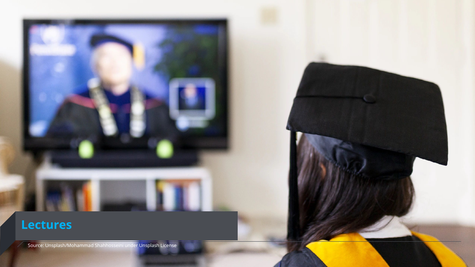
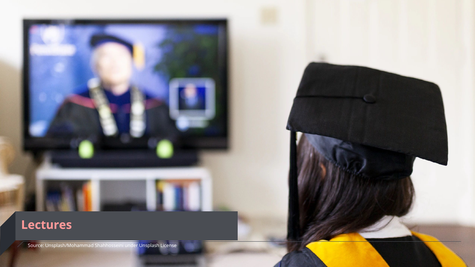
Lectures colour: light blue -> pink
